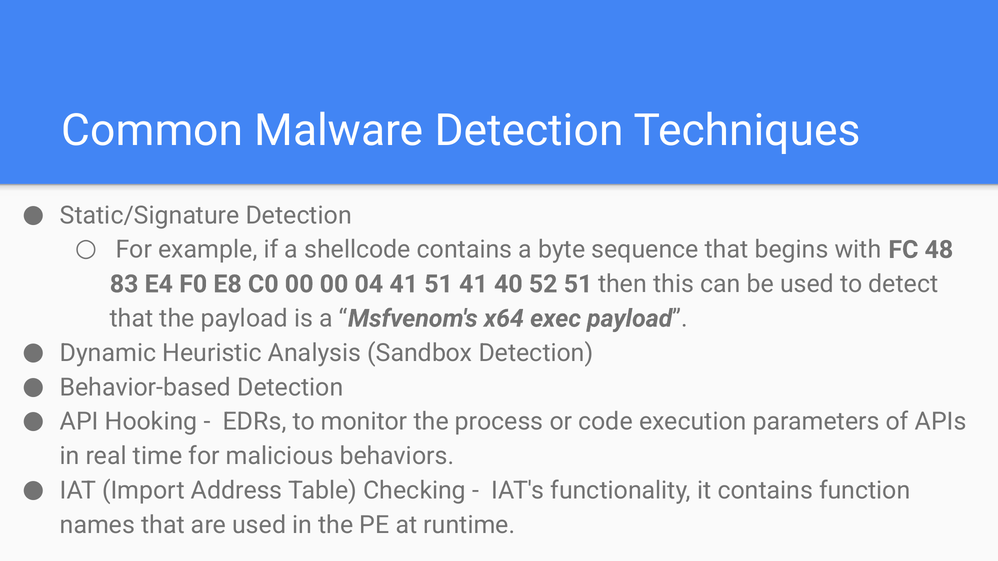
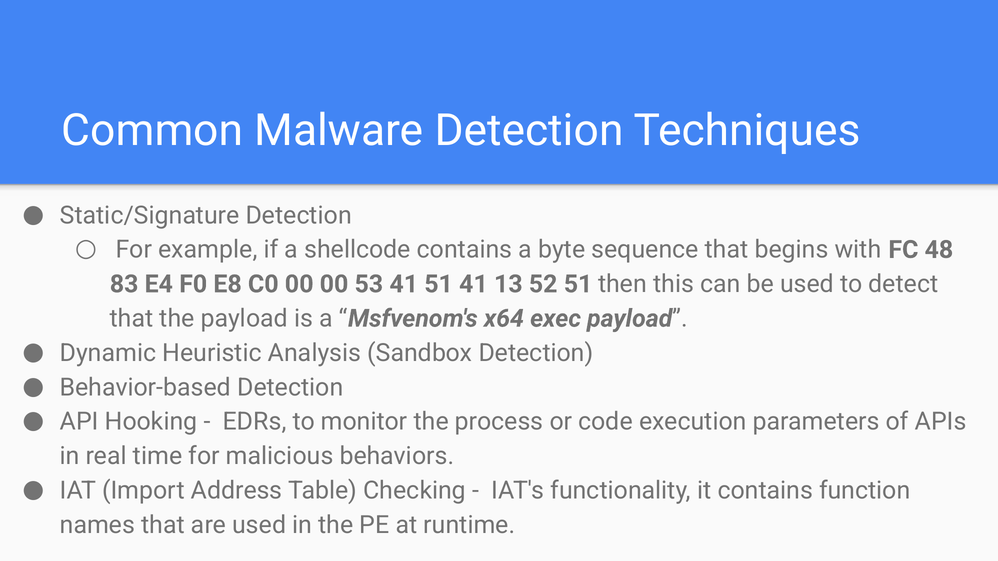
04: 04 -> 53
40: 40 -> 13
